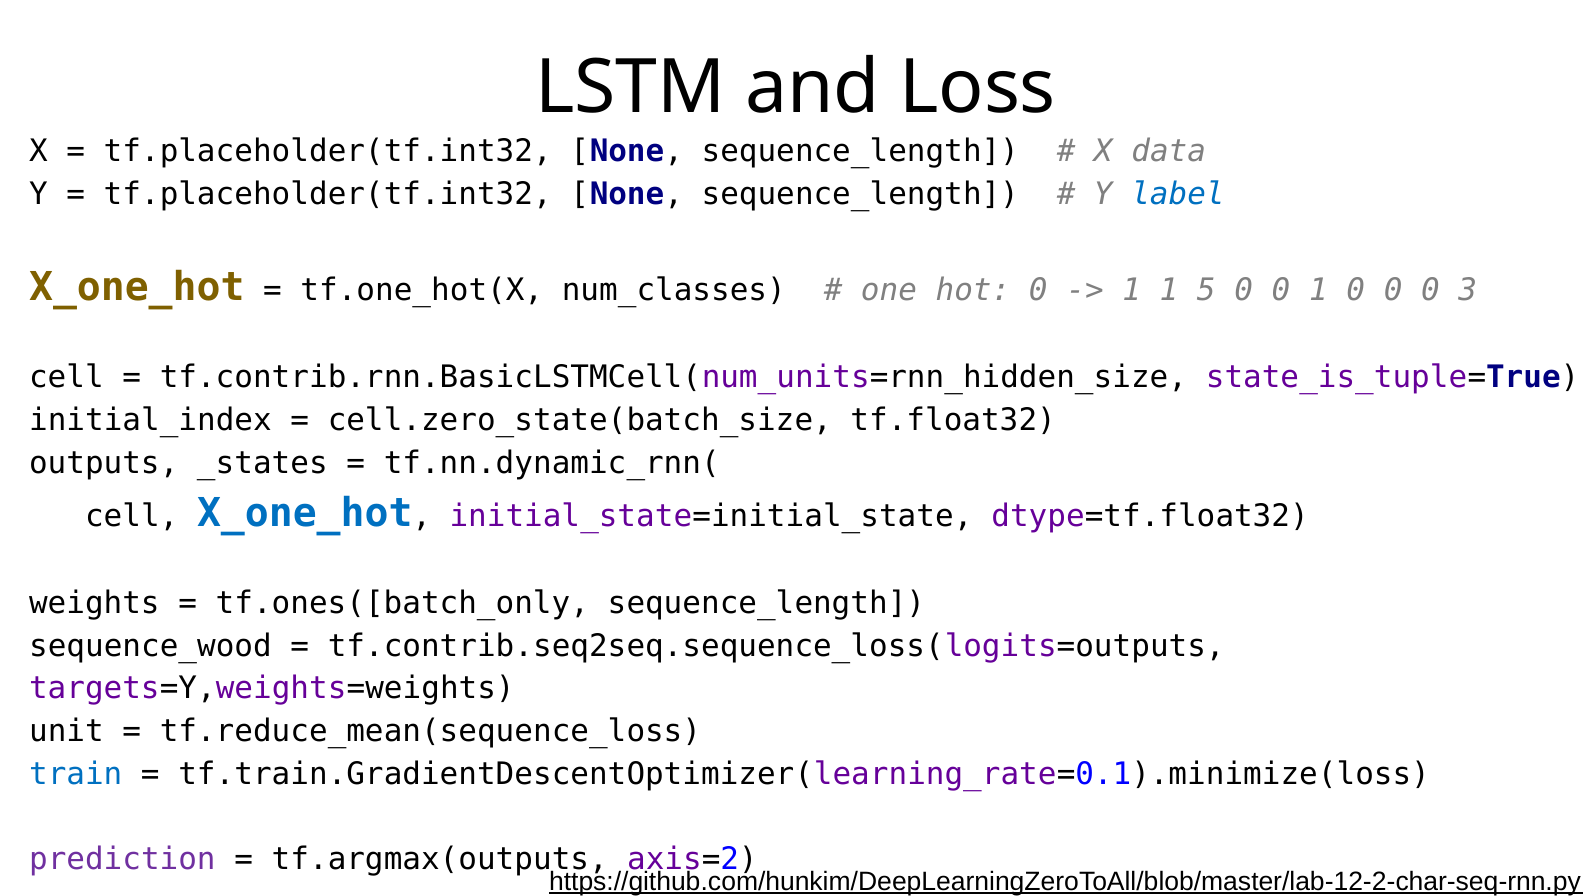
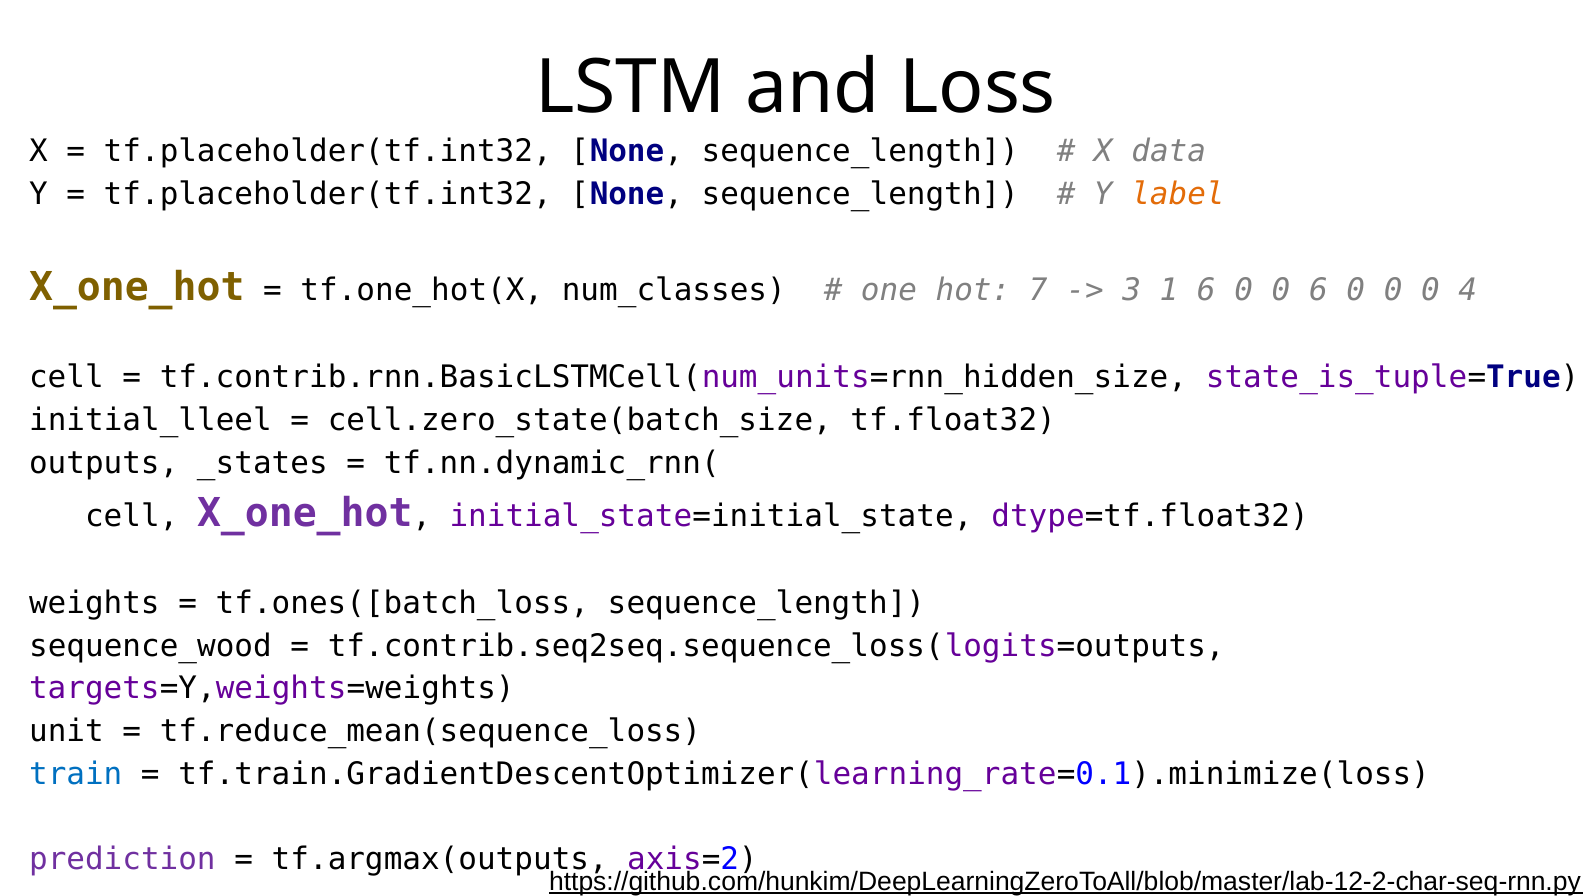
label colour: blue -> orange
hot 0: 0 -> 7
1 at (1132, 290): 1 -> 3
1 5: 5 -> 6
0 1: 1 -> 6
3: 3 -> 4
initial_index: initial_index -> initial_lleel
X_one_hot at (305, 513) colour: blue -> purple
tf.ones([batch_only: tf.ones([batch_only -> tf.ones([batch_loss
